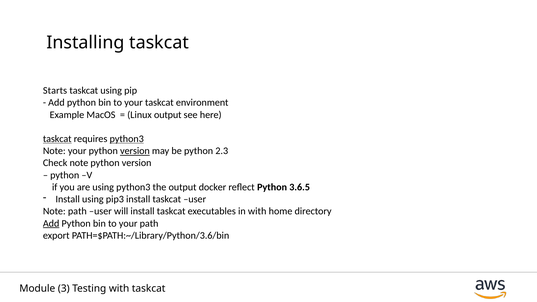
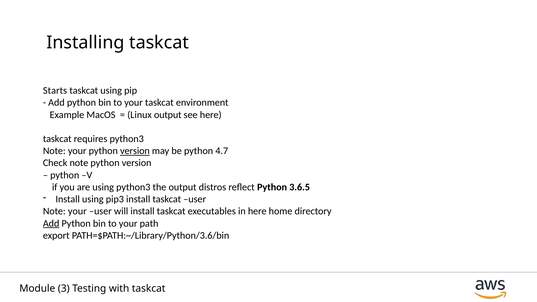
taskcat at (57, 139) underline: present -> none
python3 at (127, 139) underline: present -> none
2.3: 2.3 -> 4.7
docker: docker -> distros
path at (77, 211): path -> your
in with: with -> here
